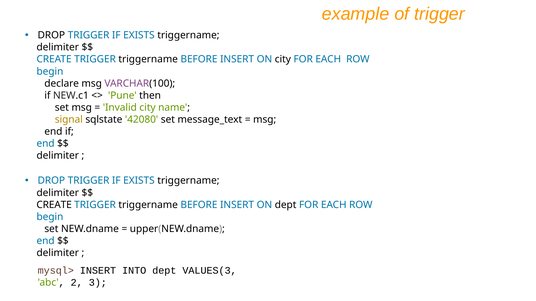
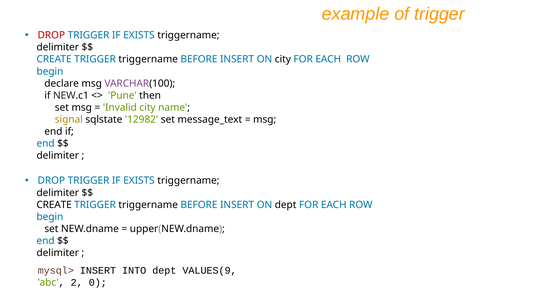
DROP at (51, 35) colour: black -> red
42080: 42080 -> 12982
VALUES(3: VALUES(3 -> VALUES(9
3: 3 -> 0
